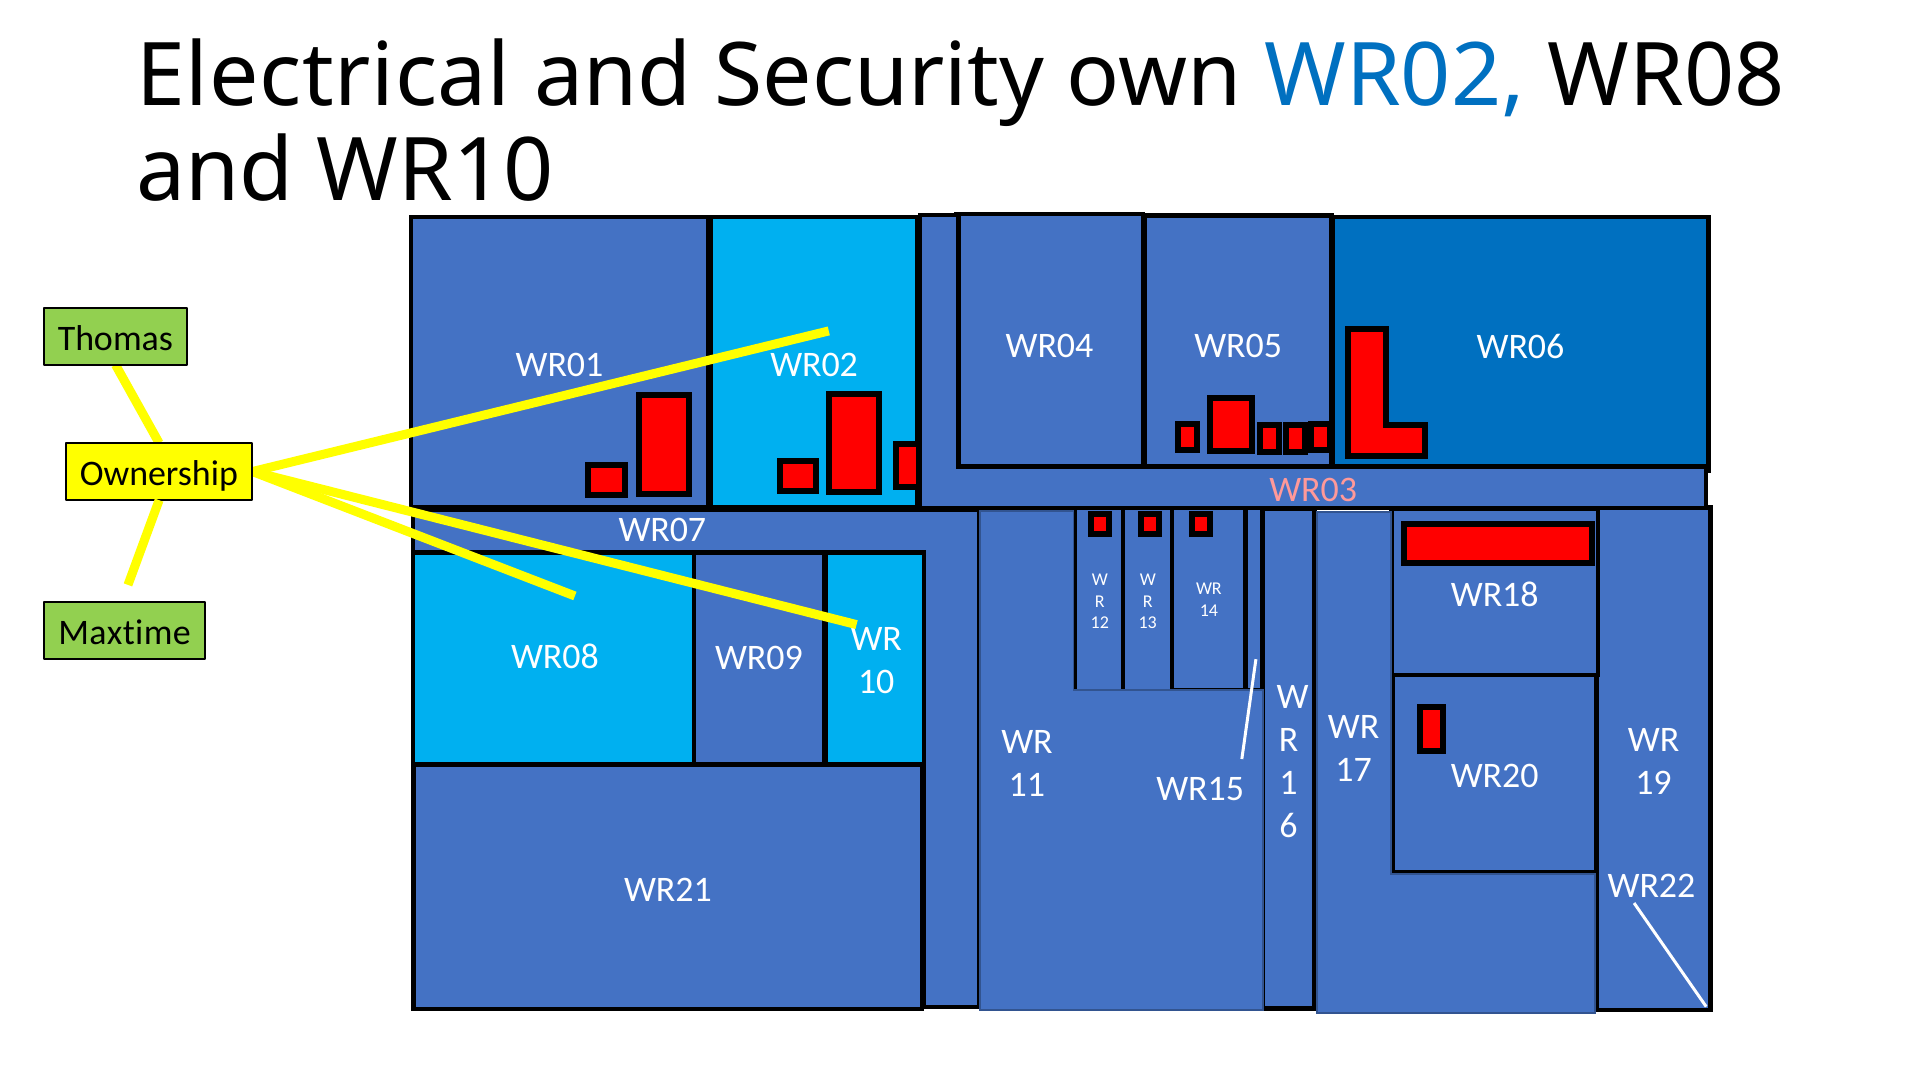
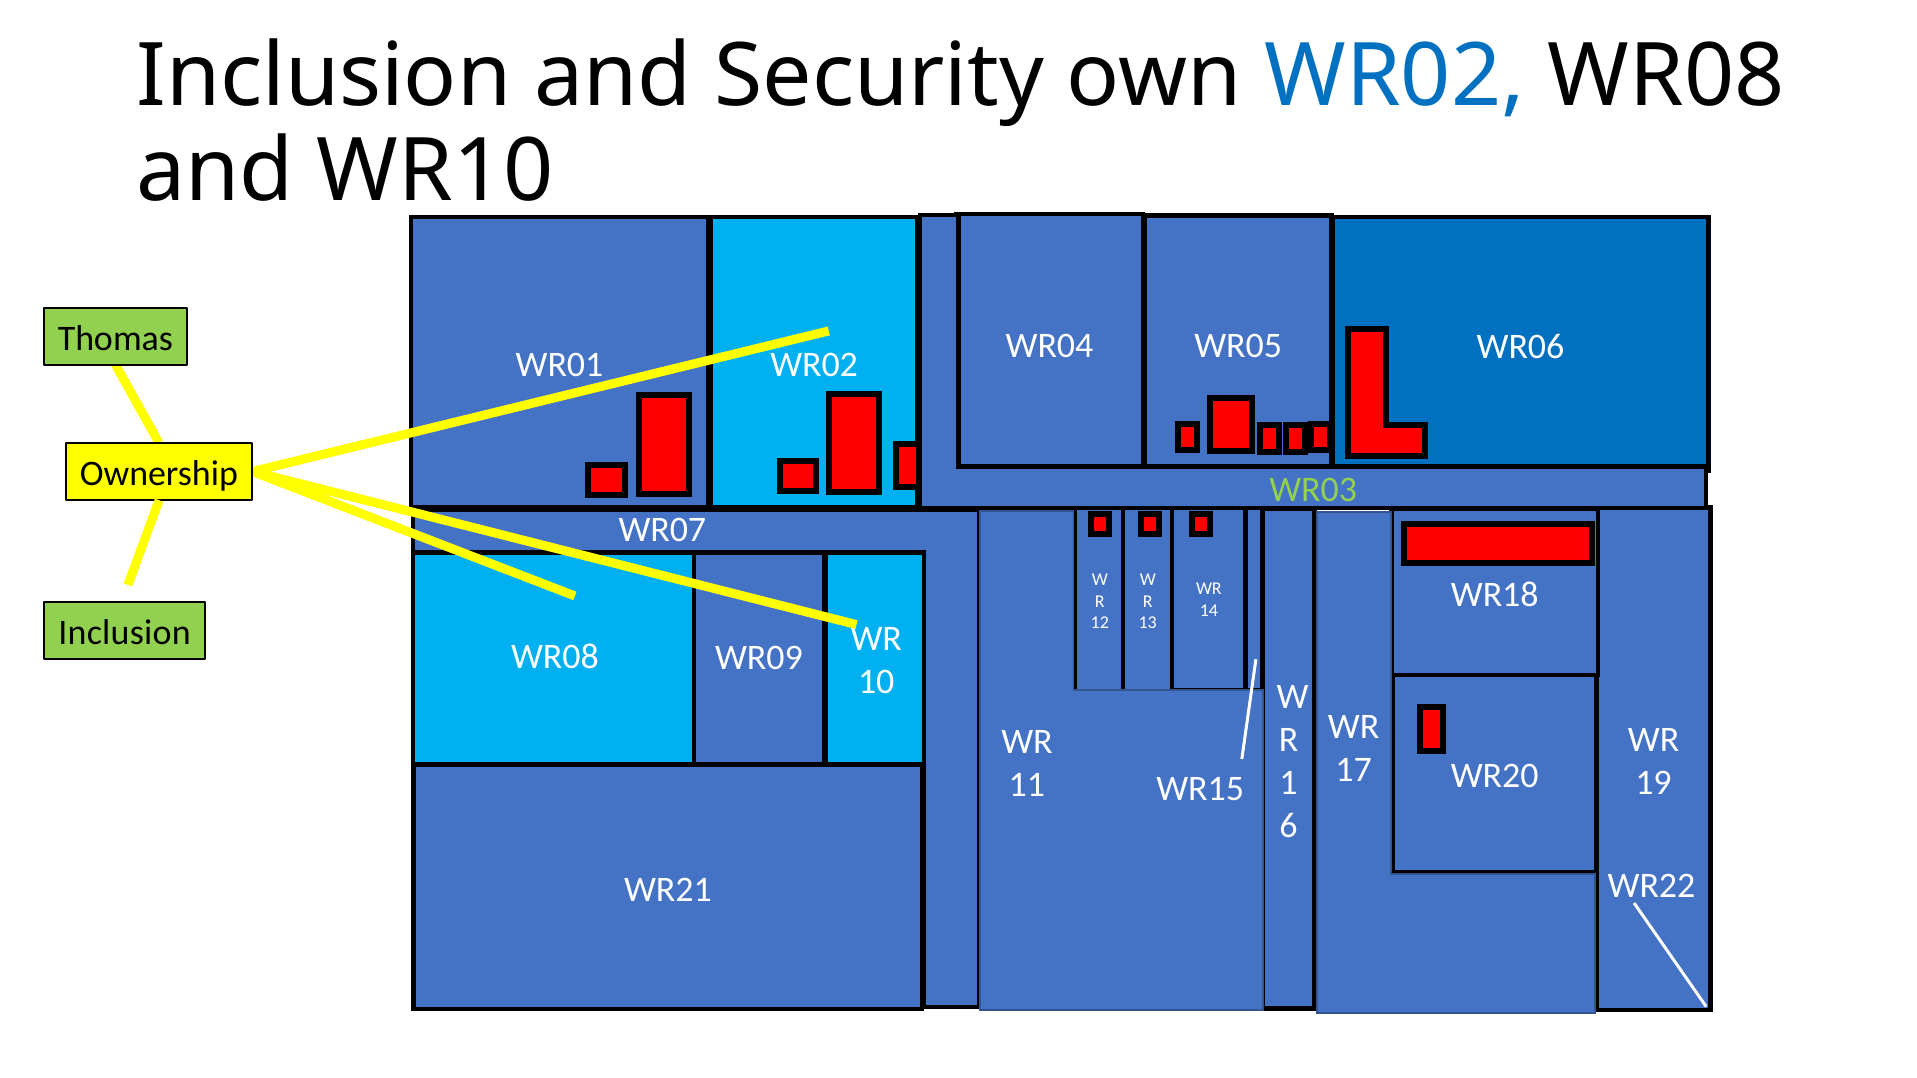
Electrical at (323, 77): Electrical -> Inclusion
WR03 at (1313, 490) colour: pink -> light green
Maxtime at (125, 633): Maxtime -> Inclusion
